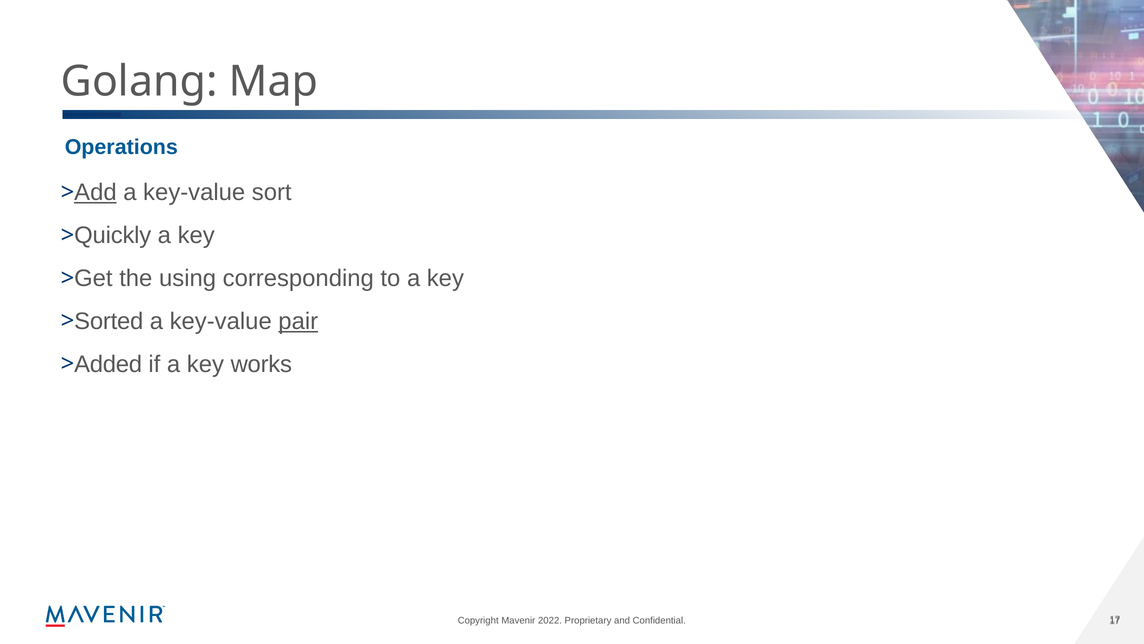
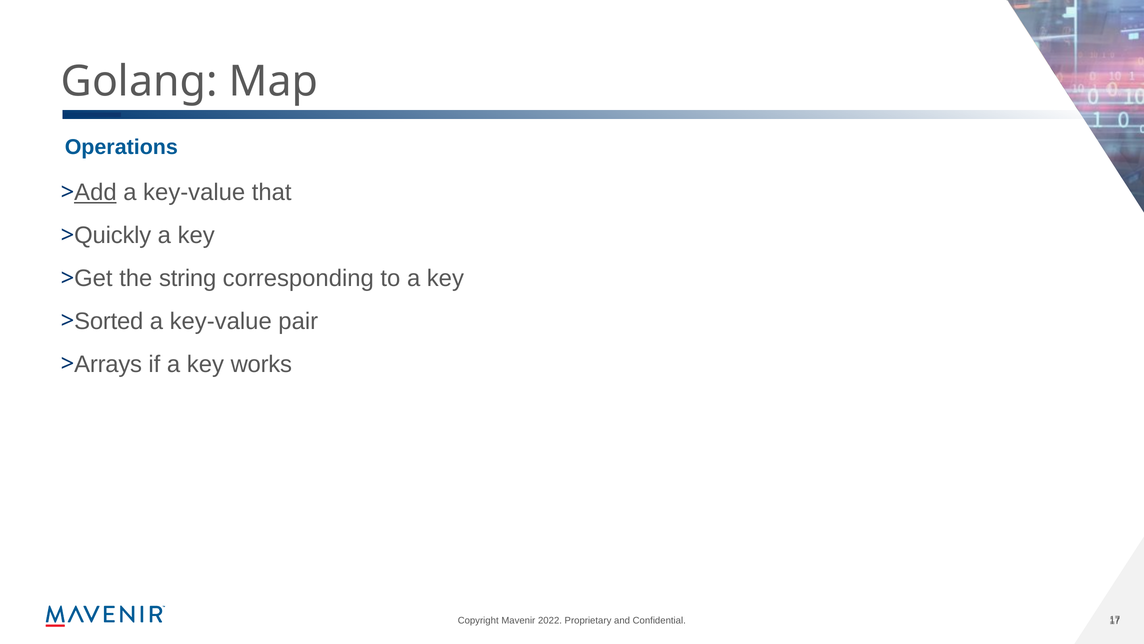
sort: sort -> that
using: using -> string
pair underline: present -> none
Added: Added -> Arrays
